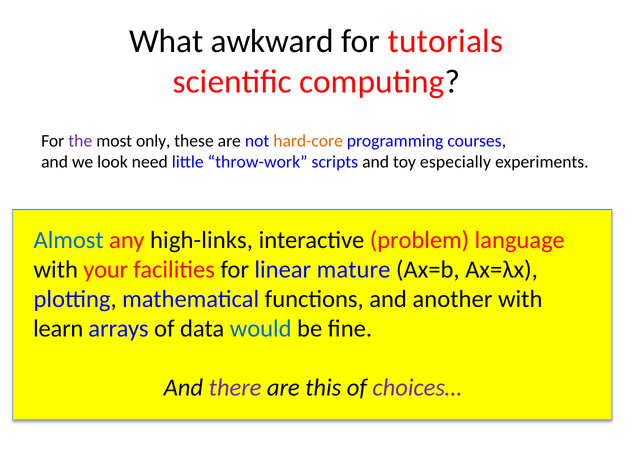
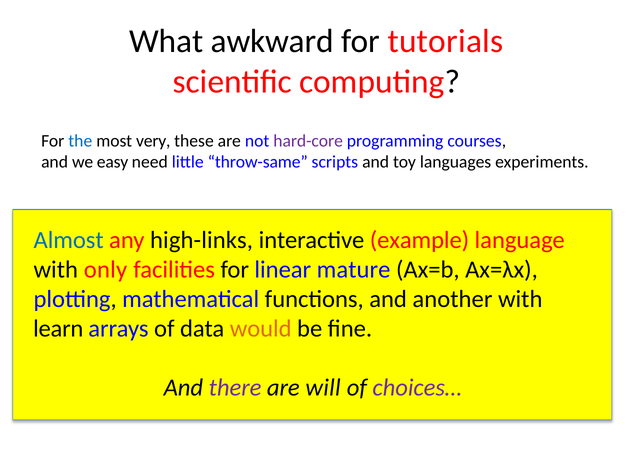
the colour: purple -> blue
only: only -> very
hard-core colour: orange -> purple
look: look -> easy
throw-work: throw-work -> throw-same
especially: especially -> languages
problem: problem -> example
your: your -> only
would colour: blue -> orange
this: this -> will
